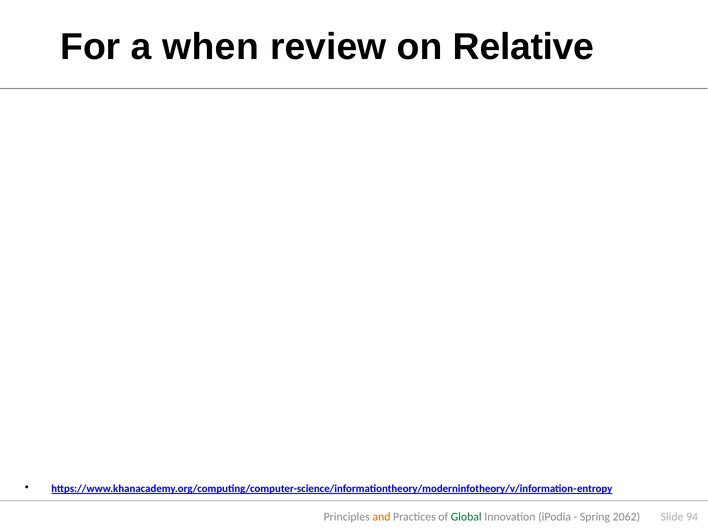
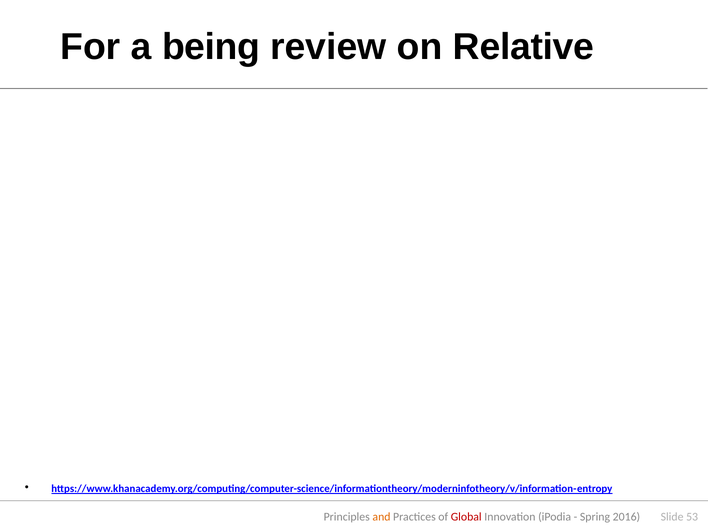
when: when -> being
94: 94 -> 53
Global colour: green -> red
2062: 2062 -> 2016
